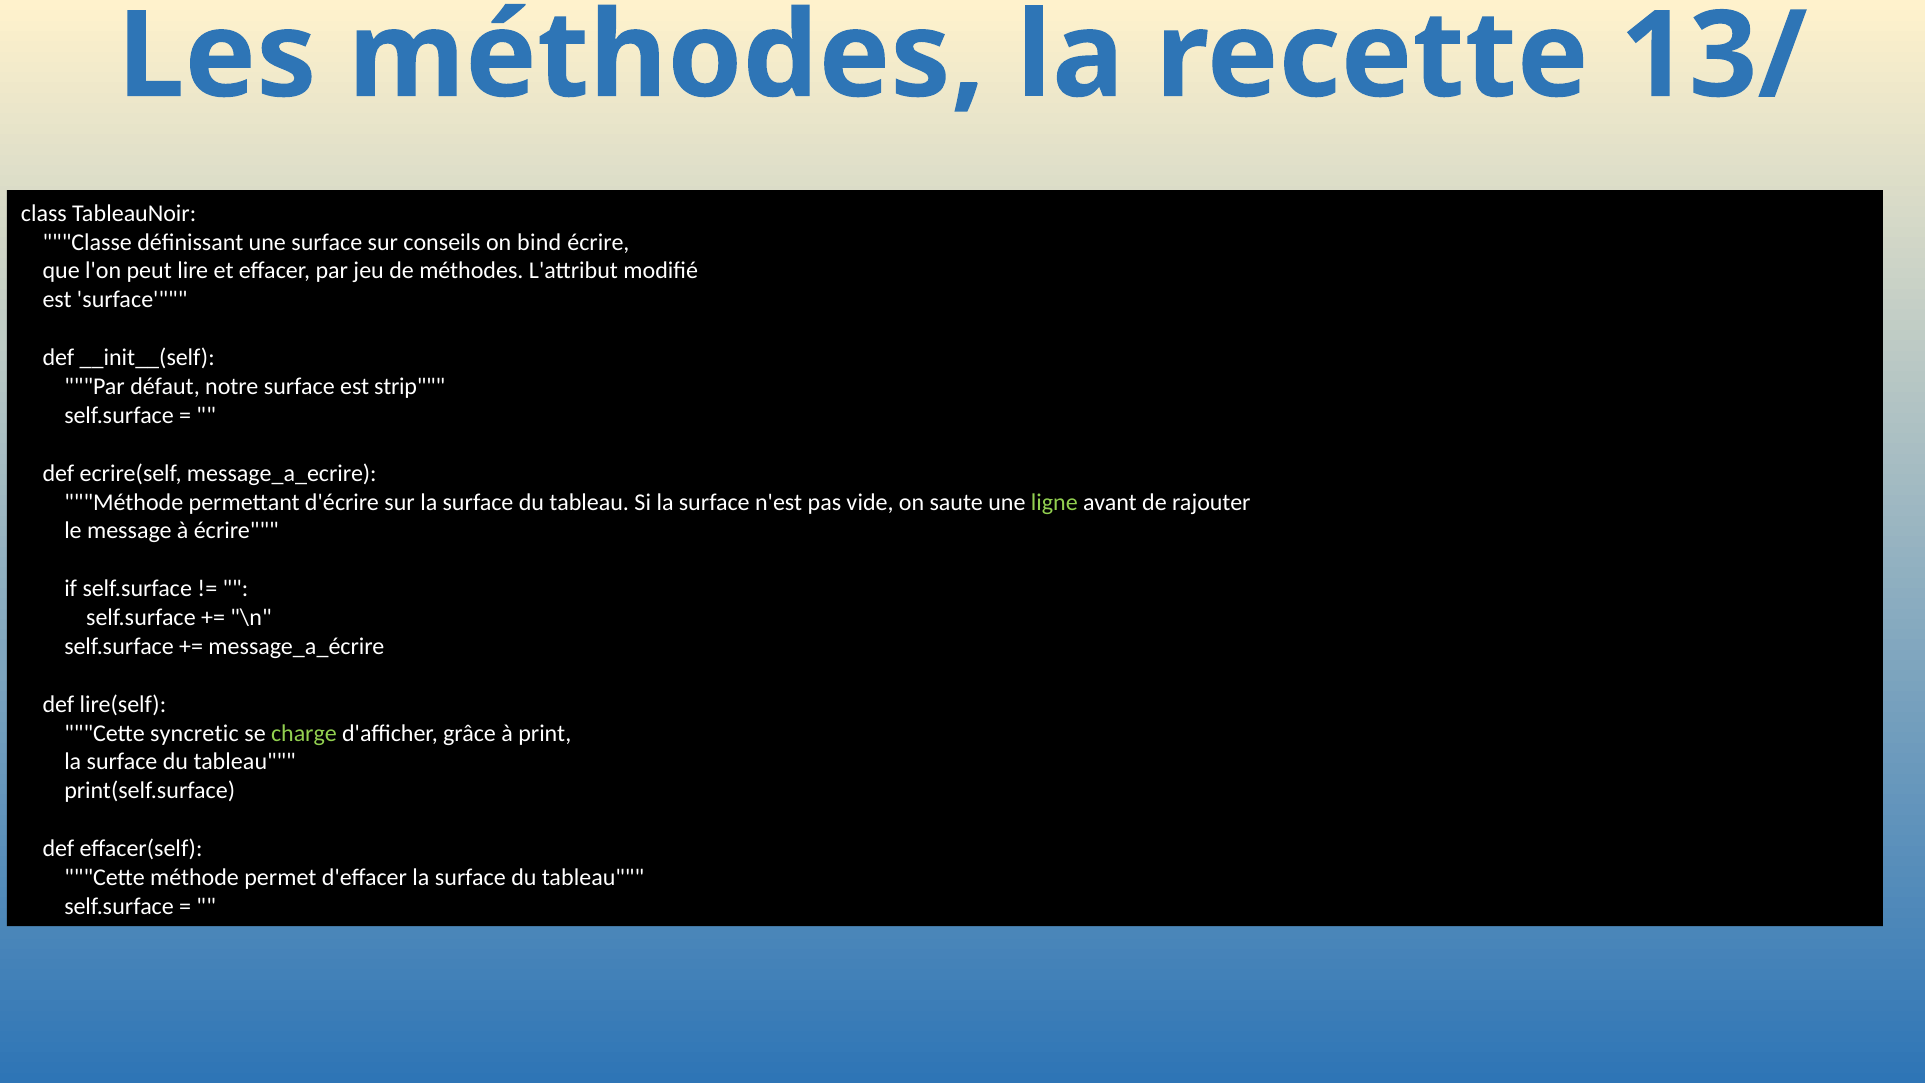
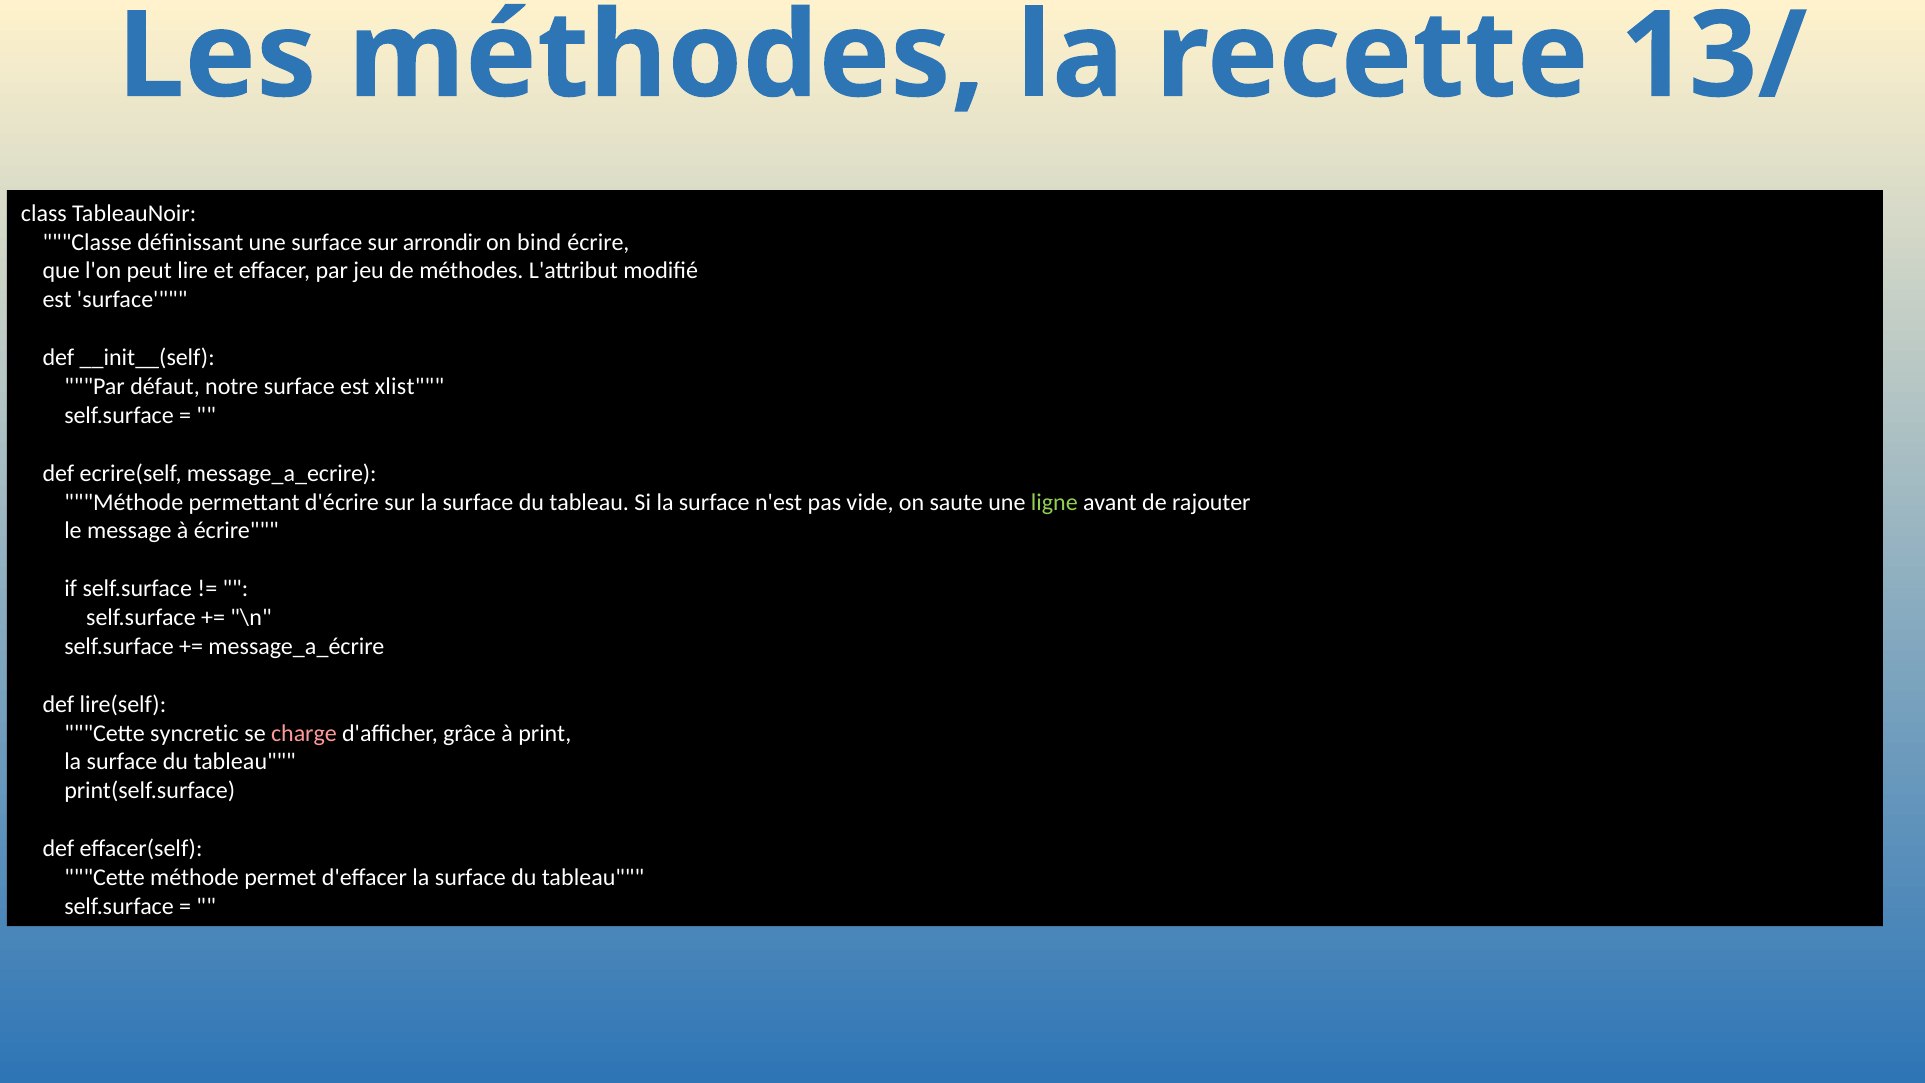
conseils: conseils -> arrondir
strip: strip -> xlist
charge colour: light green -> pink
